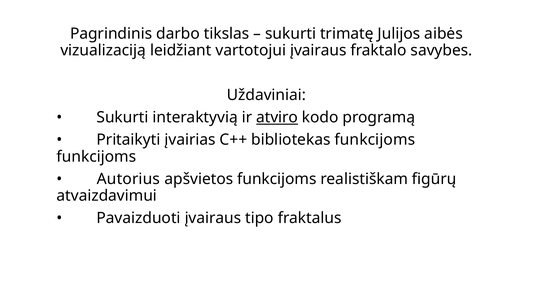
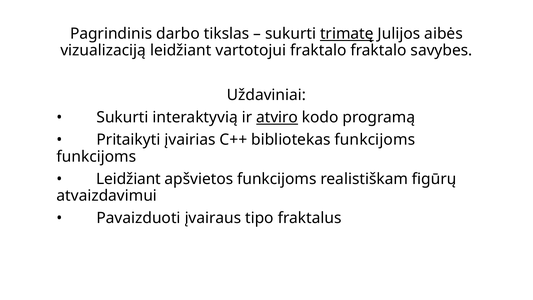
trimatę underline: none -> present
vartotojui įvairaus: įvairaus -> fraktalo
Autorius at (128, 179): Autorius -> Leidžiant
